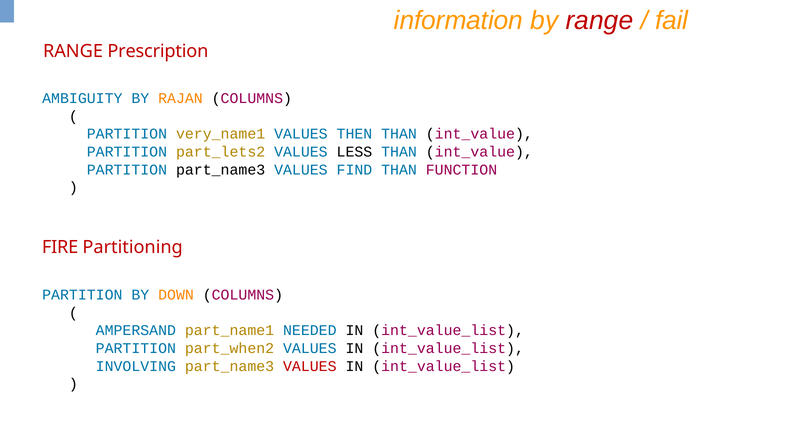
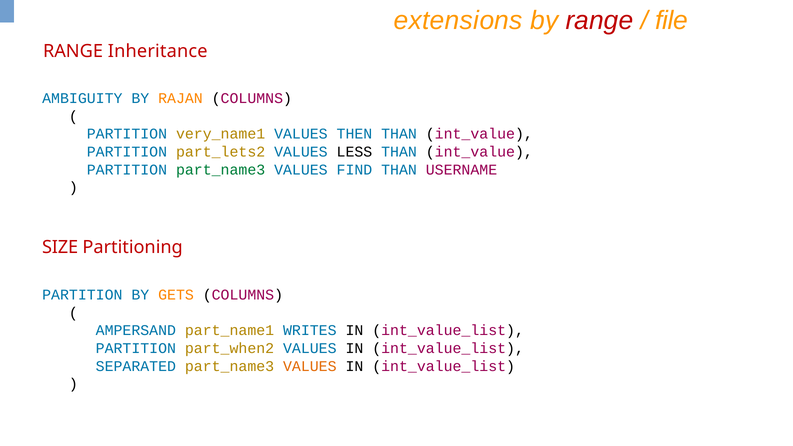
information: information -> extensions
fail: fail -> file
Prescription: Prescription -> Inheritance
part_name3 at (221, 170) colour: black -> green
FUNCTION: FUNCTION -> USERNAME
FIRE: FIRE -> SIZE
DOWN: DOWN -> GETS
NEEDED: NEEDED -> WRITES
INVOLVING: INVOLVING -> SEPARATED
VALUES at (310, 366) colour: red -> orange
